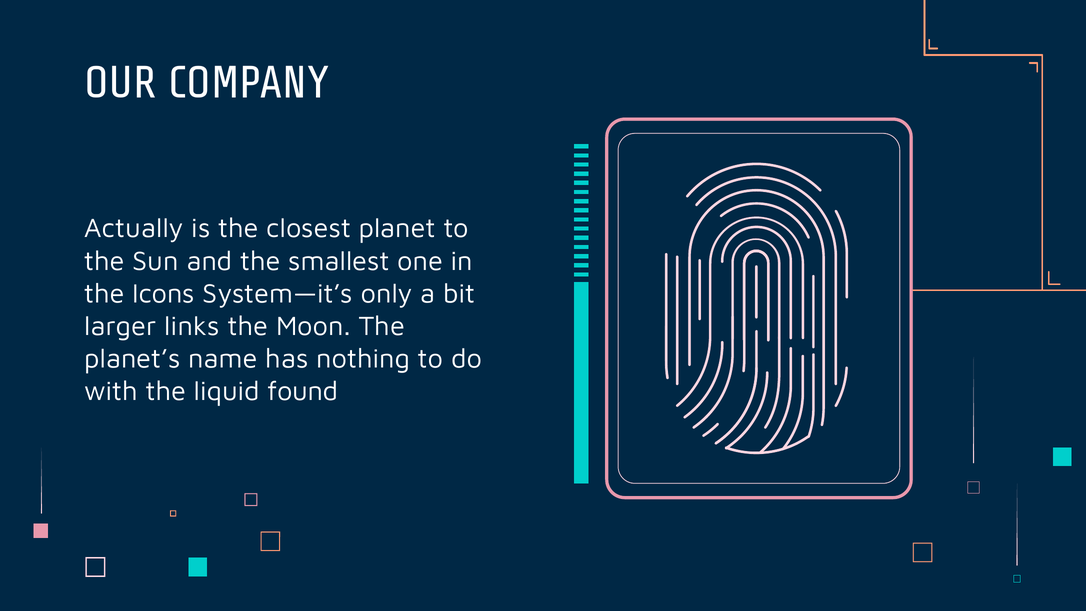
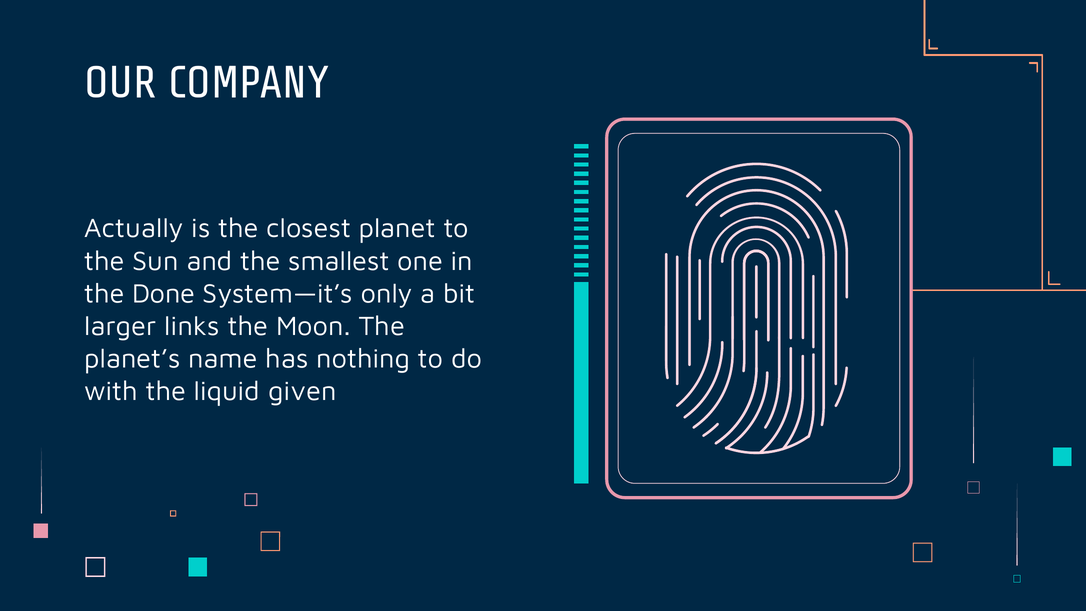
Icons: Icons -> Done
found: found -> given
